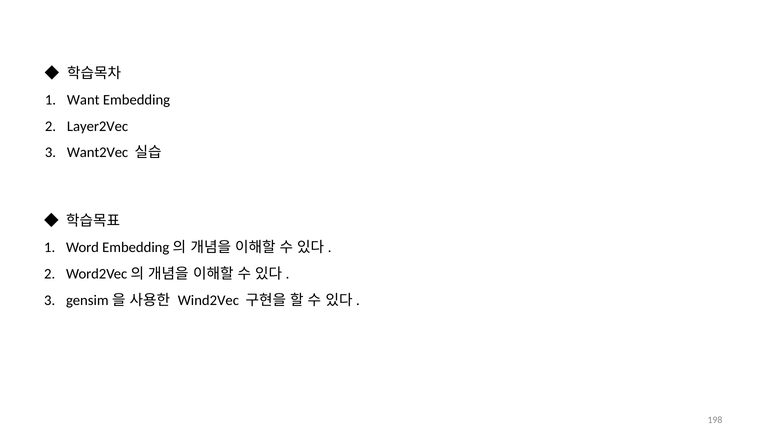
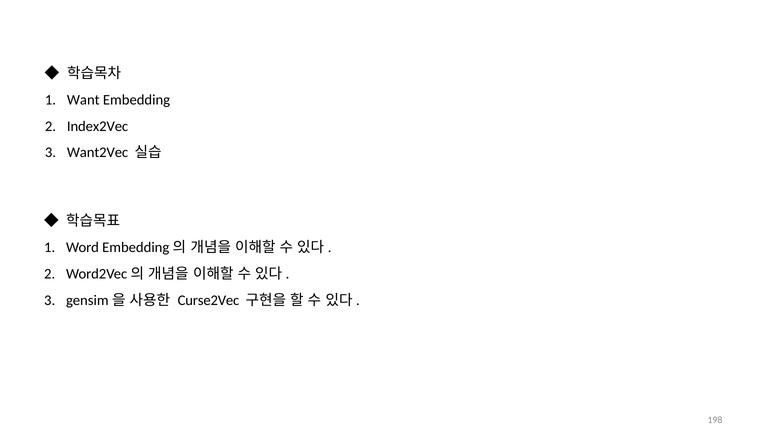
Layer2Vec: Layer2Vec -> Index2Vec
Wind2Vec: Wind2Vec -> Curse2Vec
